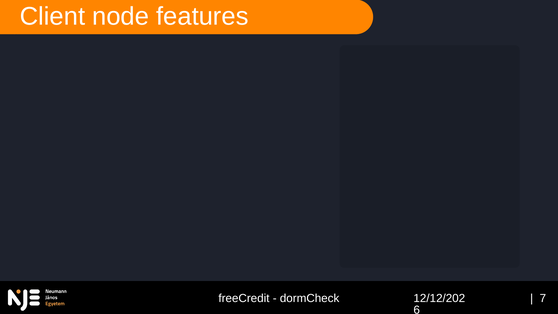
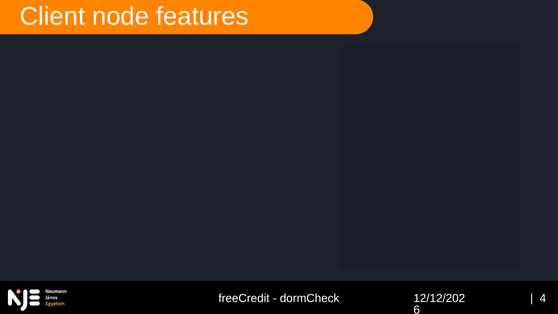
7: 7 -> 4
